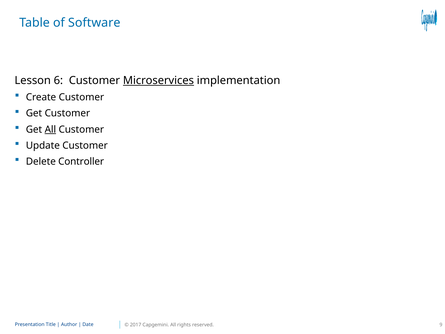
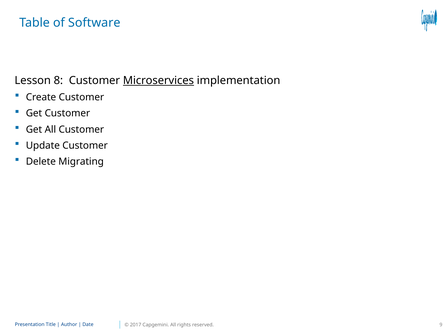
6: 6 -> 8
All at (50, 129) underline: present -> none
Controller: Controller -> Migrating
